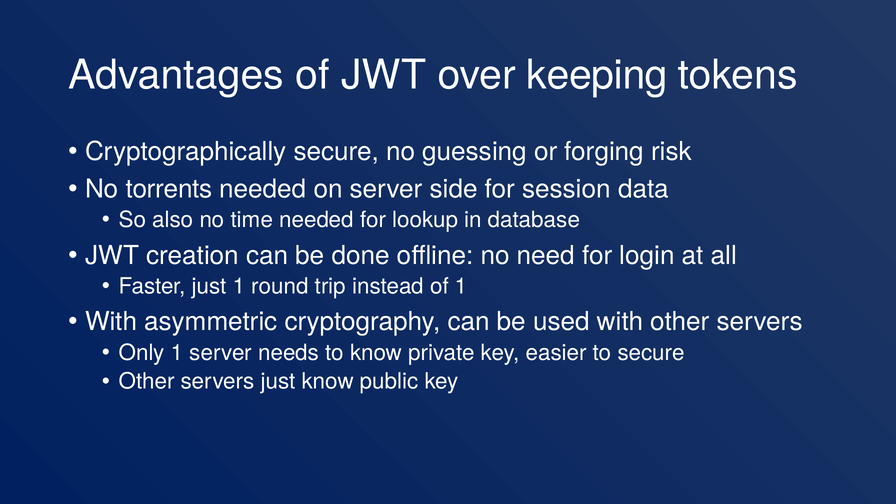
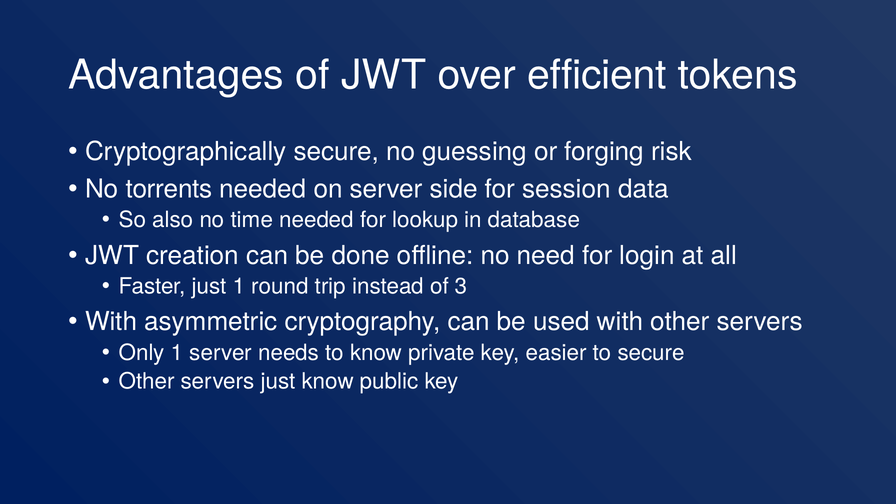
keeping: keeping -> efficient
of 1: 1 -> 3
